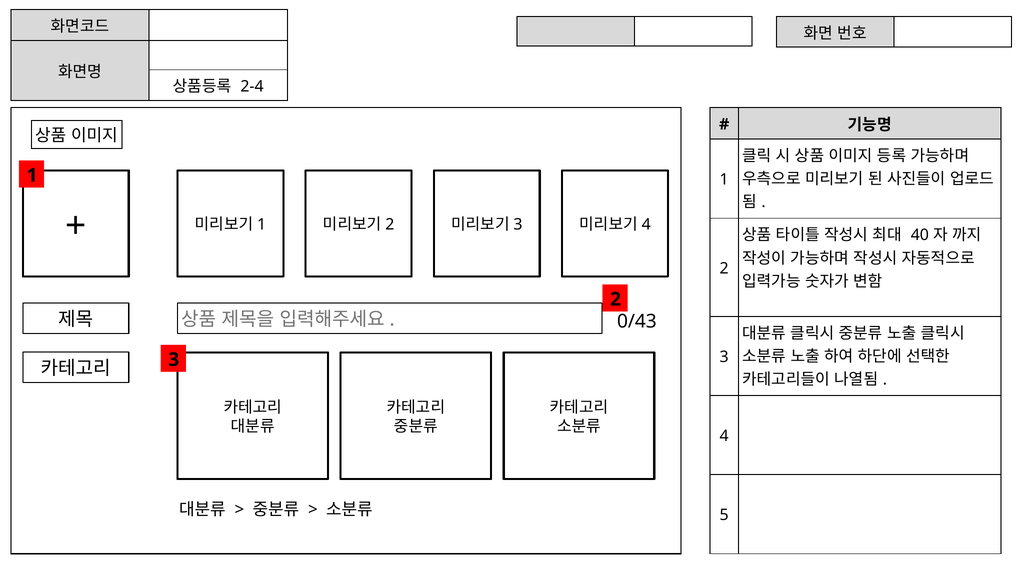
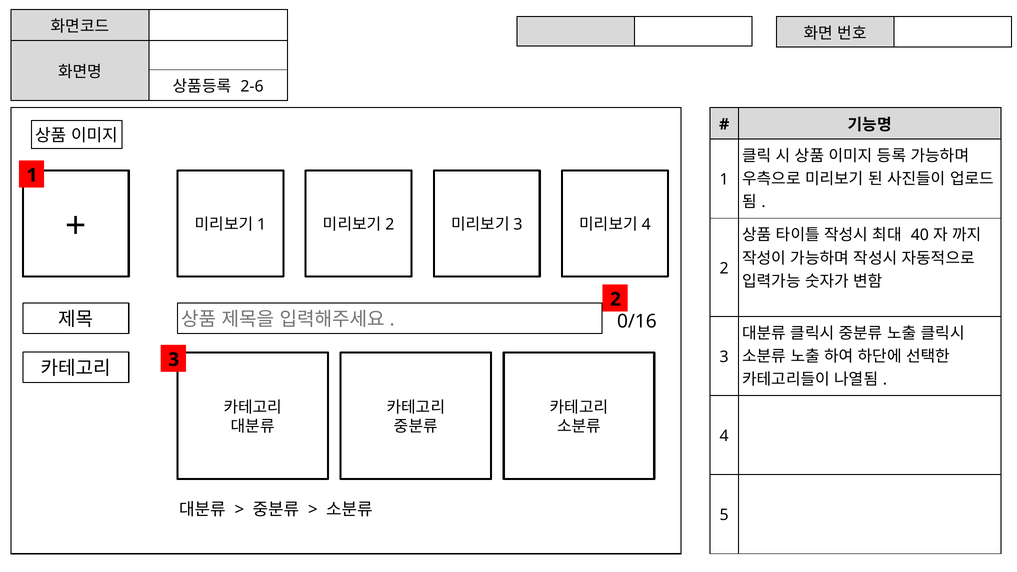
2-4: 2-4 -> 2-6
0/43: 0/43 -> 0/16
